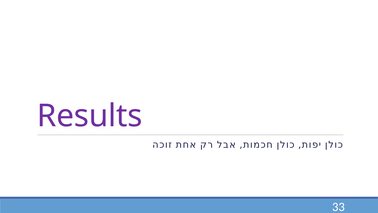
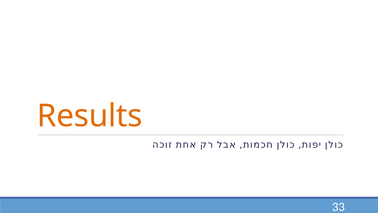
Results colour: purple -> orange
